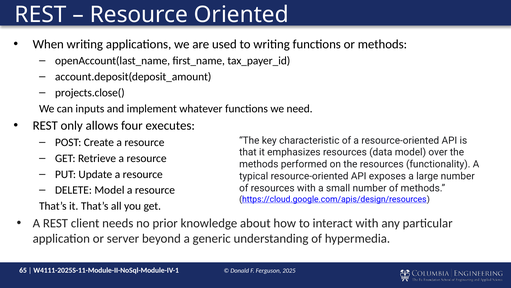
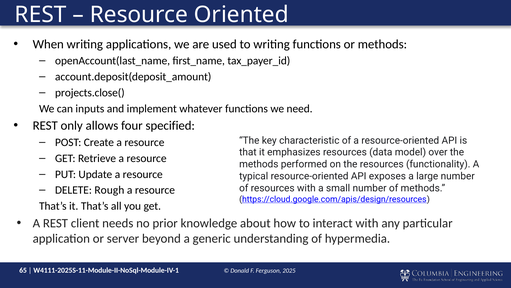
executes: executes -> specified
DELETE Model: Model -> Rough
